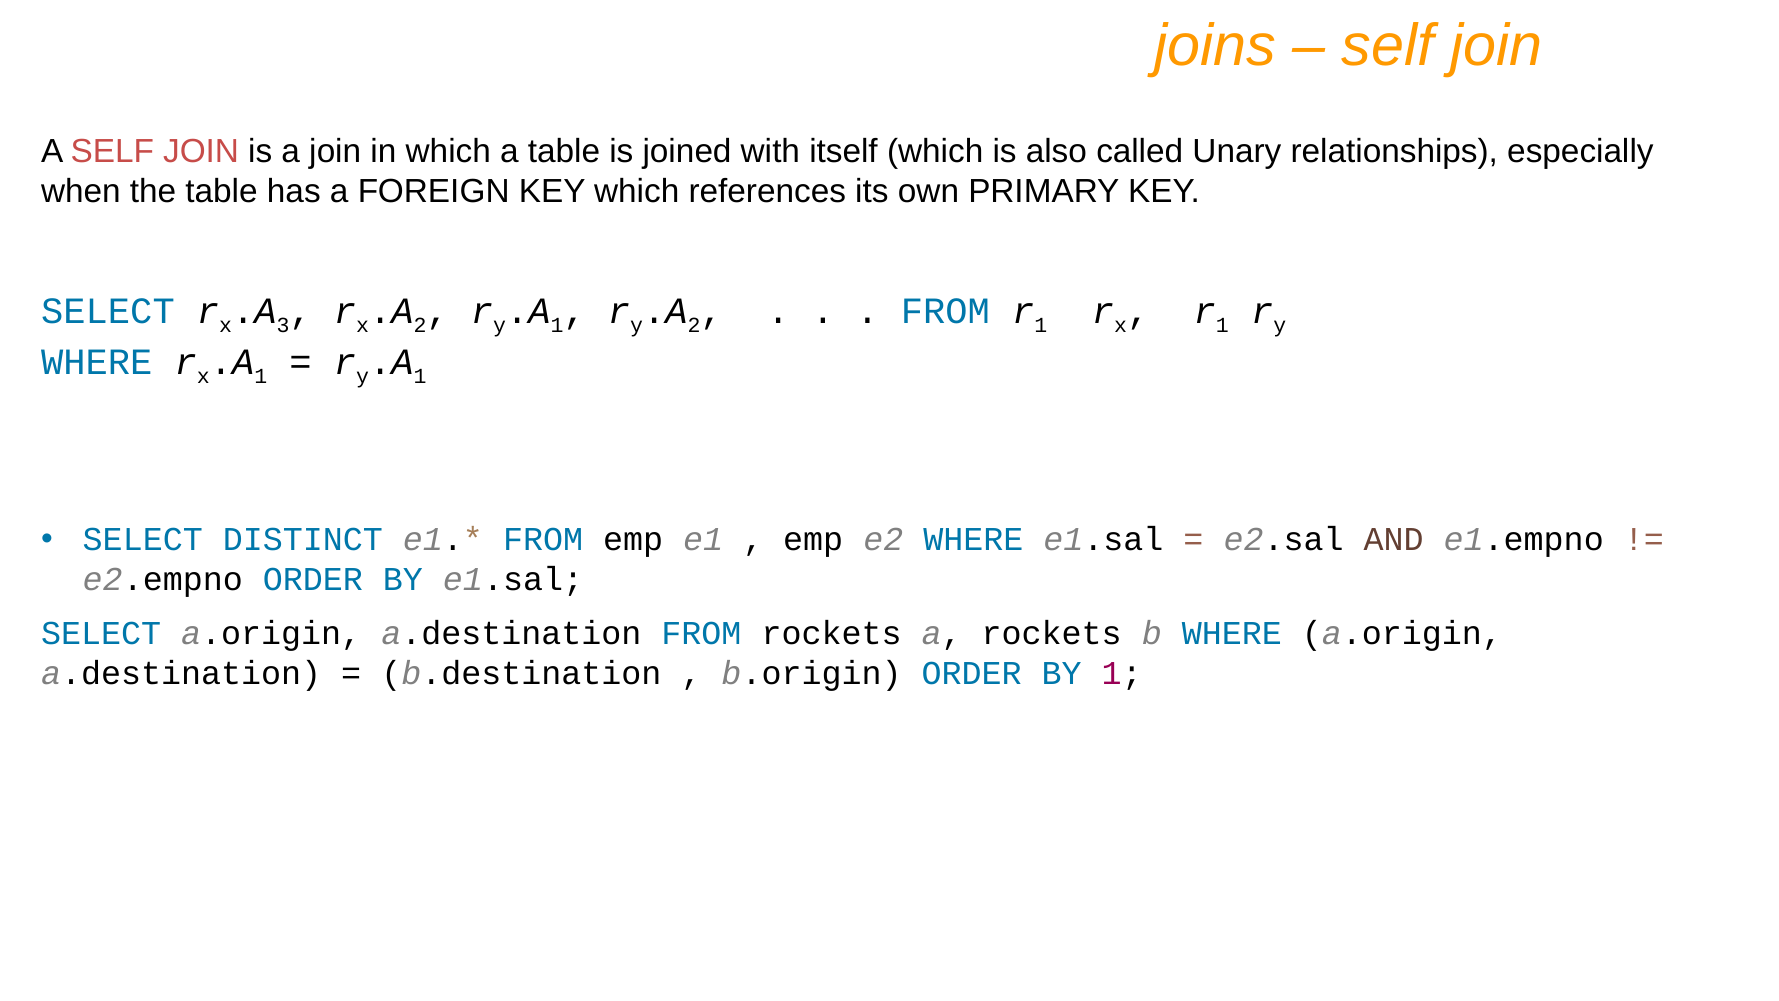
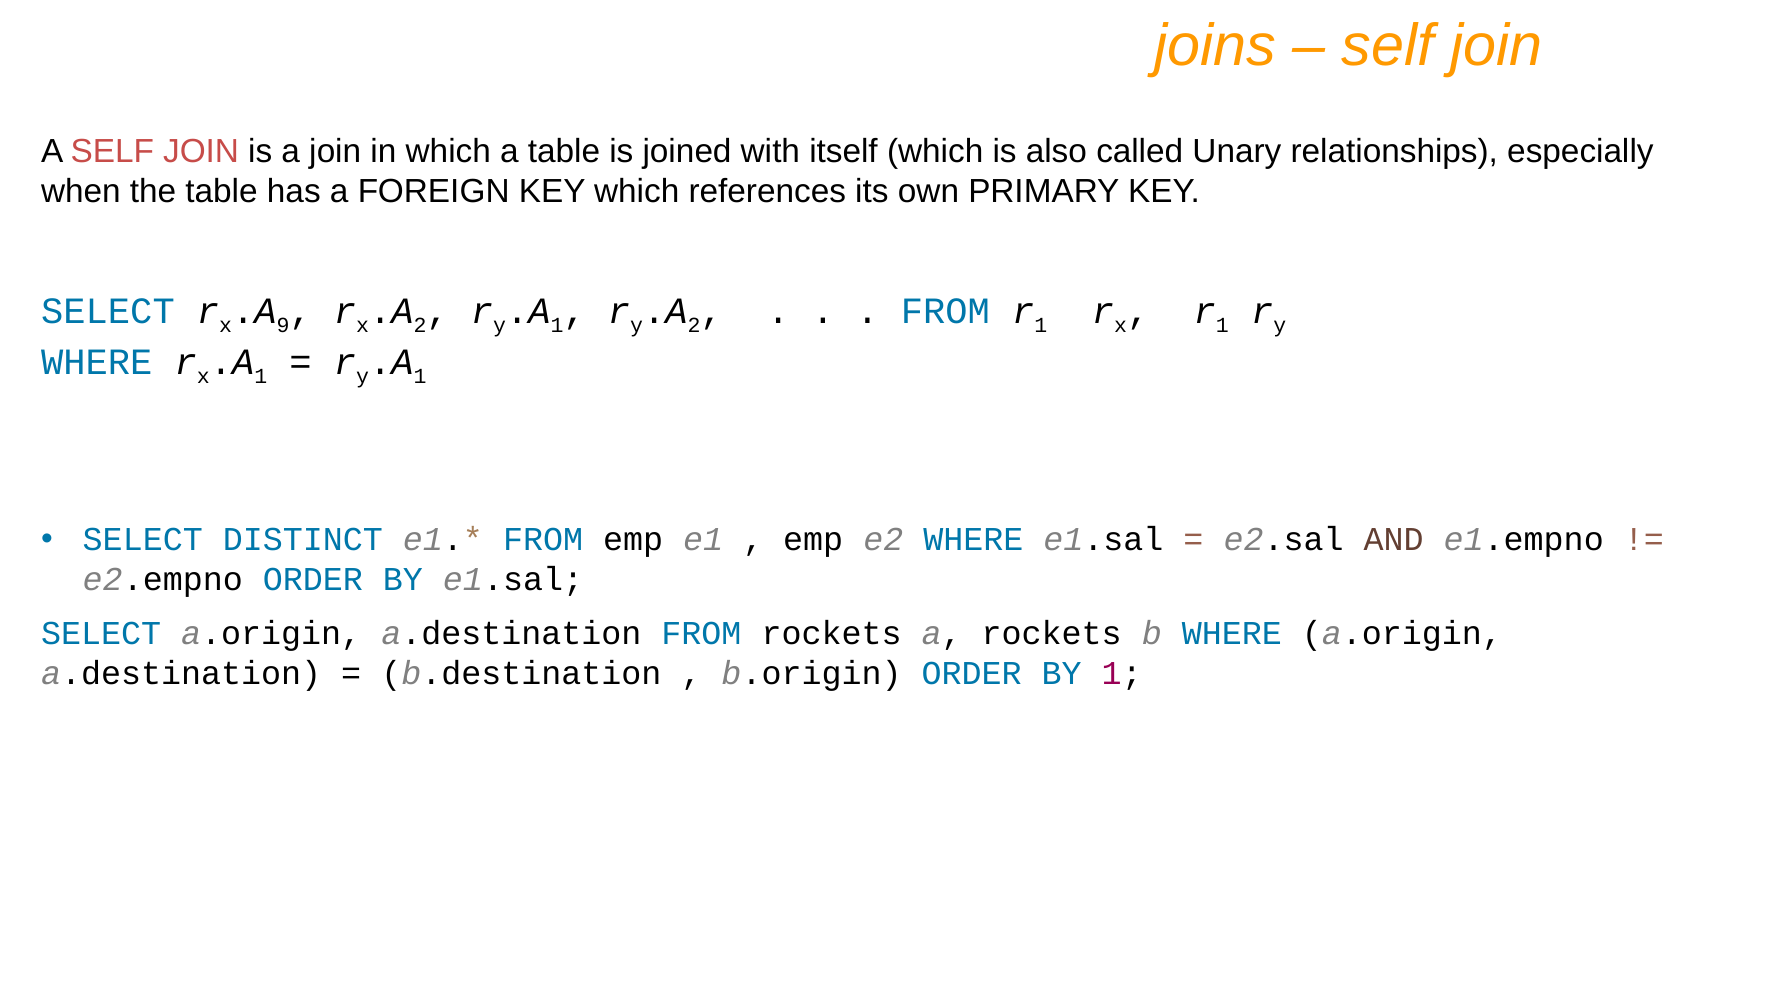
3: 3 -> 9
